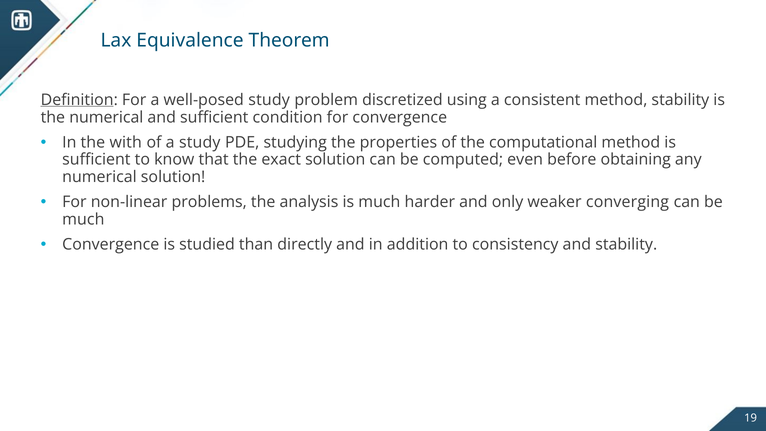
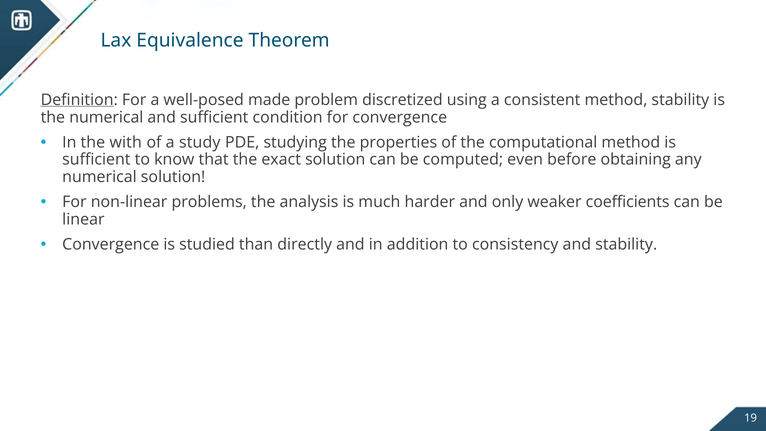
well-posed study: study -> made
converging: converging -> coefficients
much at (83, 219): much -> linear
